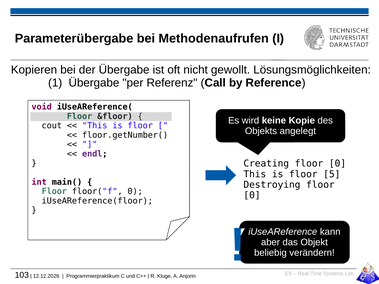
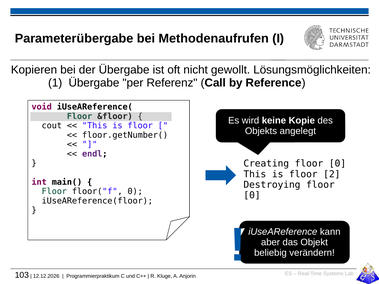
5: 5 -> 2
